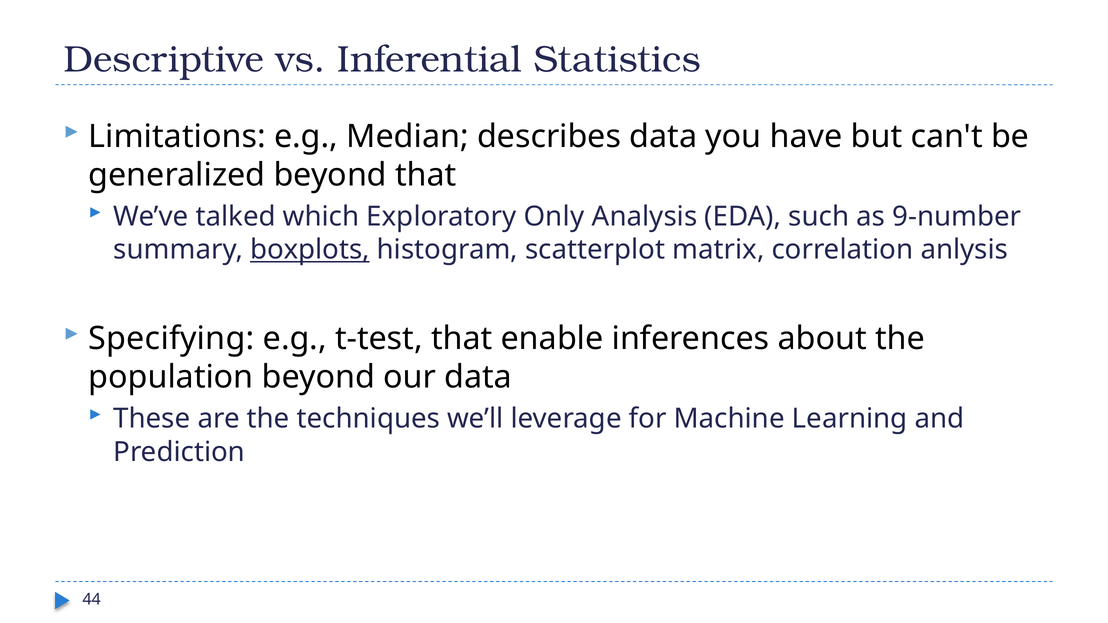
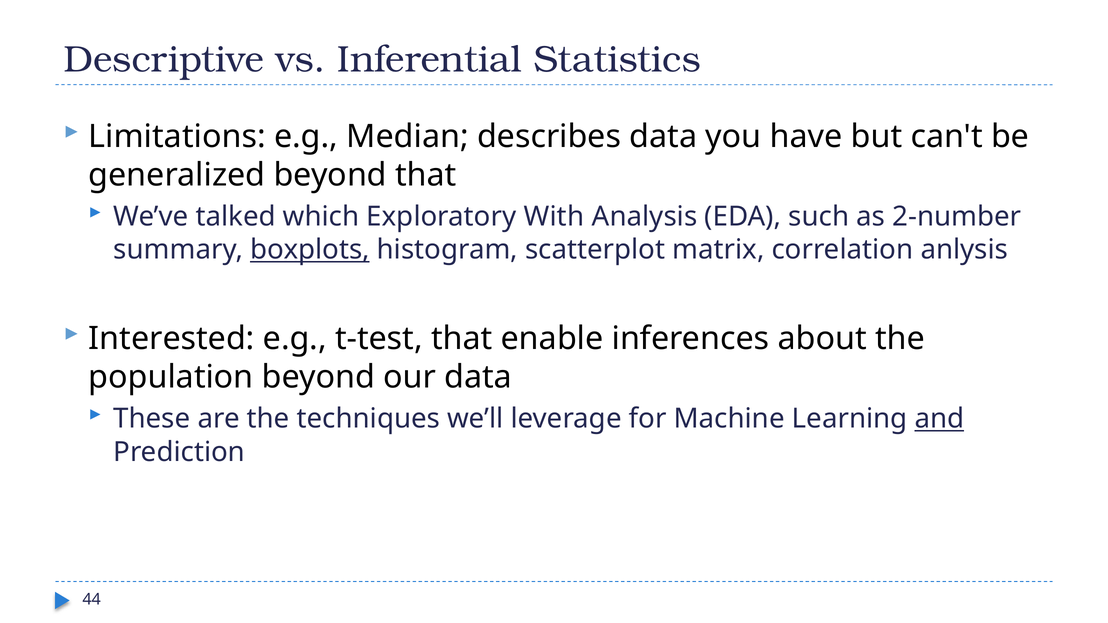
Only: Only -> With
9-number: 9-number -> 2-number
Specifying: Specifying -> Interested
and underline: none -> present
